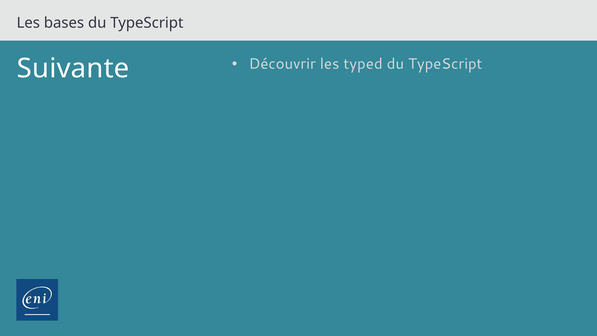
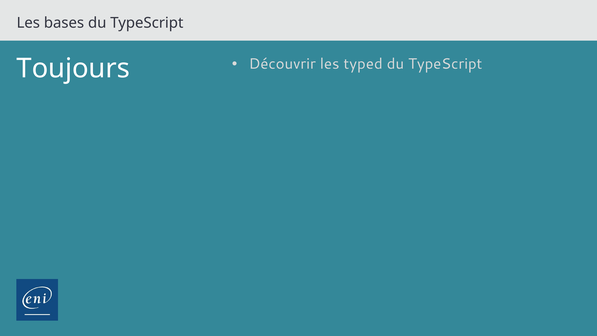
Suivante: Suivante -> Toujours
